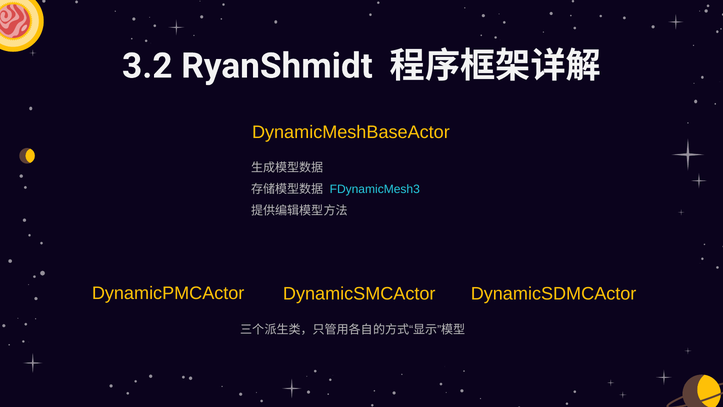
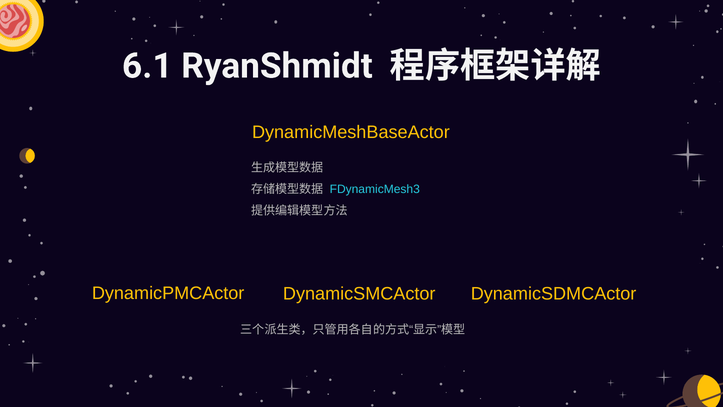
3.2: 3.2 -> 6.1
